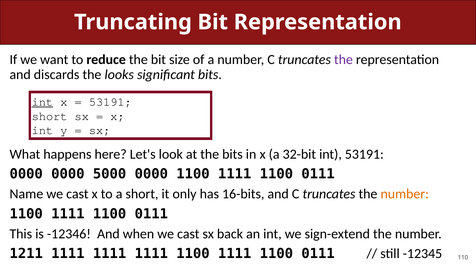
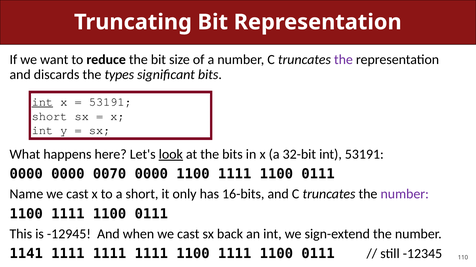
looks: looks -> types
look underline: none -> present
5000: 5000 -> 0070
number at (405, 195) colour: orange -> purple
-12346: -12346 -> -12945
1211: 1211 -> 1141
